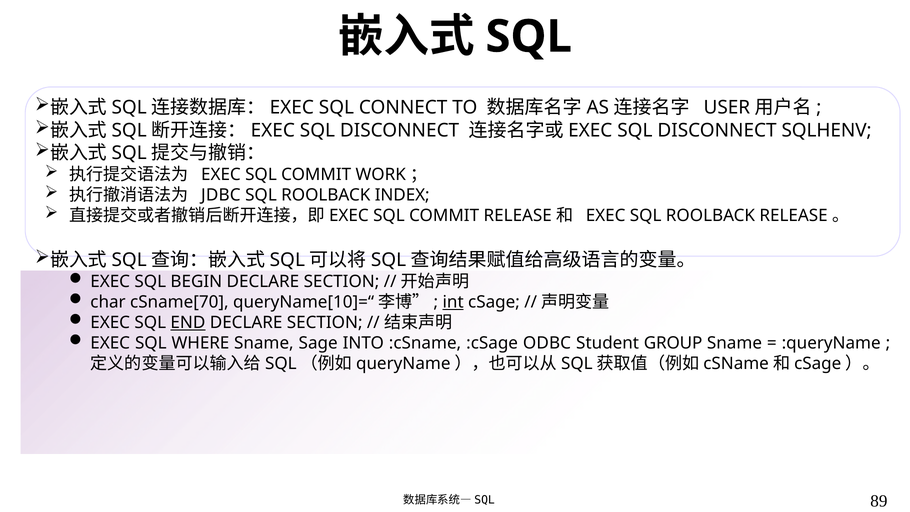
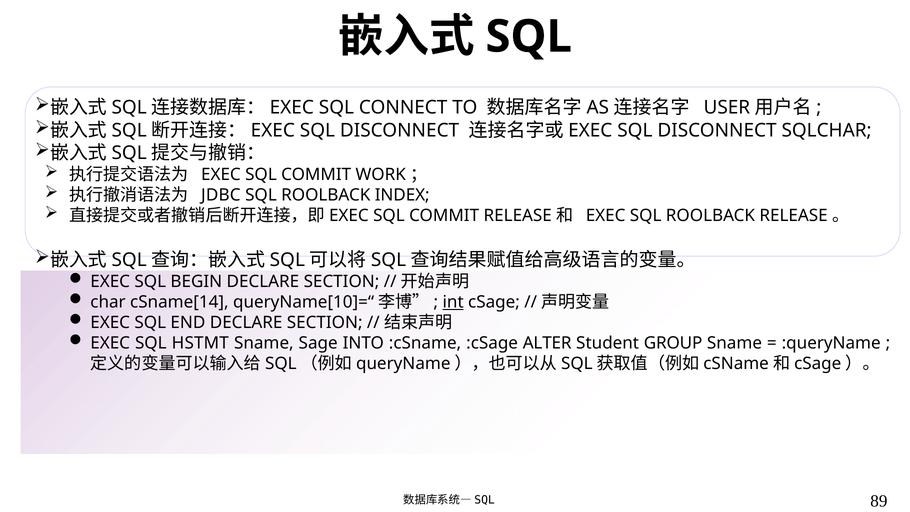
SQLHENV: SQLHENV -> SQLCHAR
cSname[70: cSname[70 -> cSname[14
END underline: present -> none
WHERE: WHERE -> HSTMT
ODBC: ODBC -> ALTER
